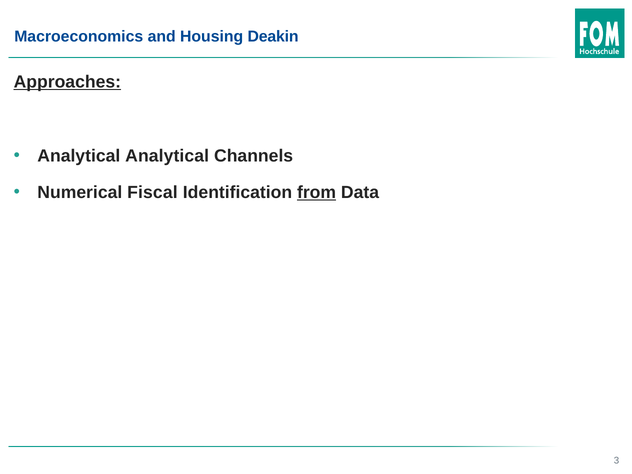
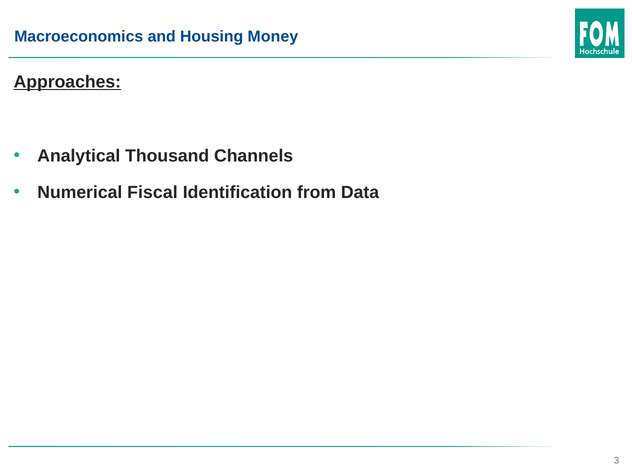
Deakin: Deakin -> Money
Analytical Analytical: Analytical -> Thousand
from underline: present -> none
